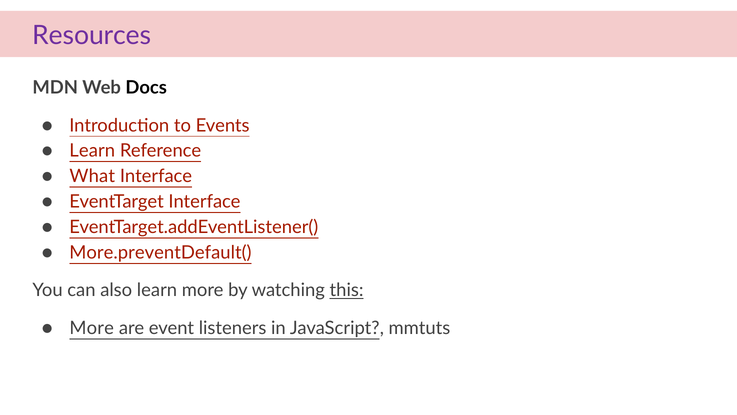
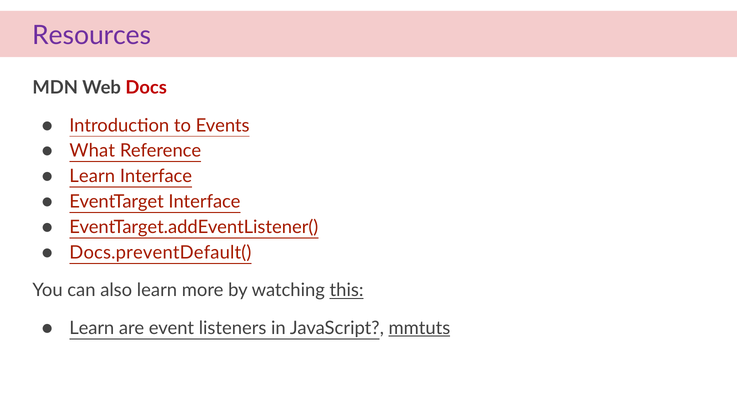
Docs colour: black -> red
Learn at (92, 151): Learn -> What
What at (92, 176): What -> Learn
More.preventDefault(: More.preventDefault( -> Docs.preventDefault(
More at (92, 328): More -> Learn
mmtuts underline: none -> present
